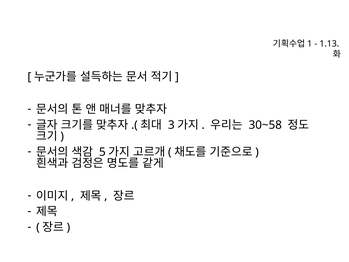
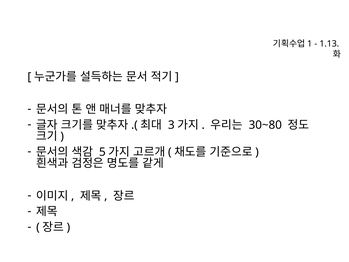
30~58: 30~58 -> 30~80
